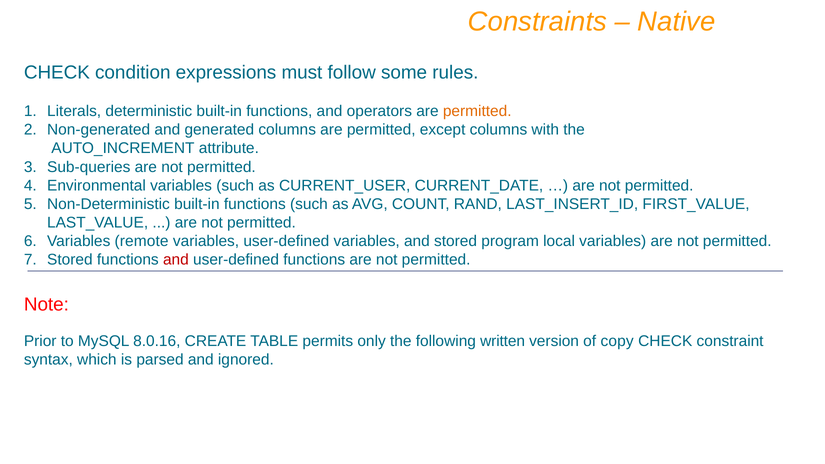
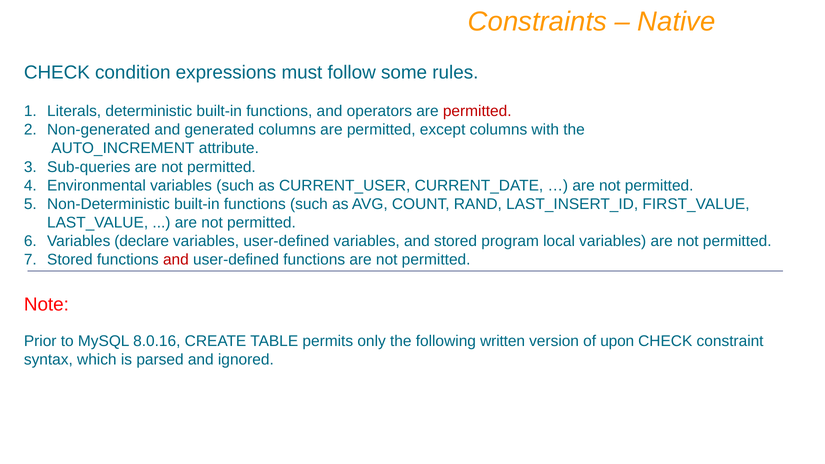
permitted at (477, 111) colour: orange -> red
remote: remote -> declare
copy: copy -> upon
